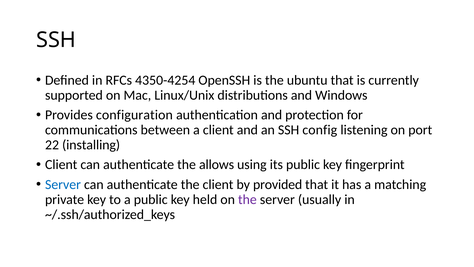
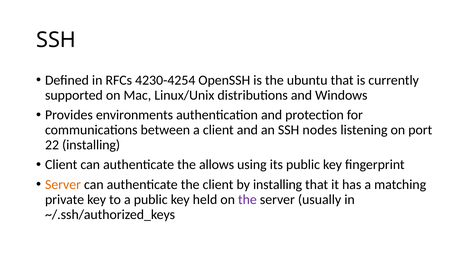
4350-4254: 4350-4254 -> 4230-4254
configuration: configuration -> environments
config: config -> nodes
Server at (63, 184) colour: blue -> orange
by provided: provided -> installing
